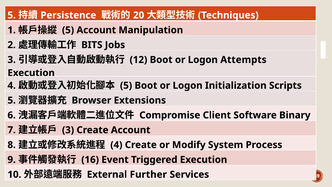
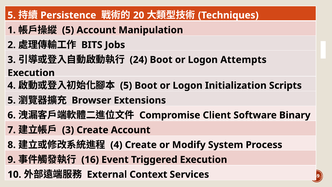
12: 12 -> 24
Further: Further -> Context
